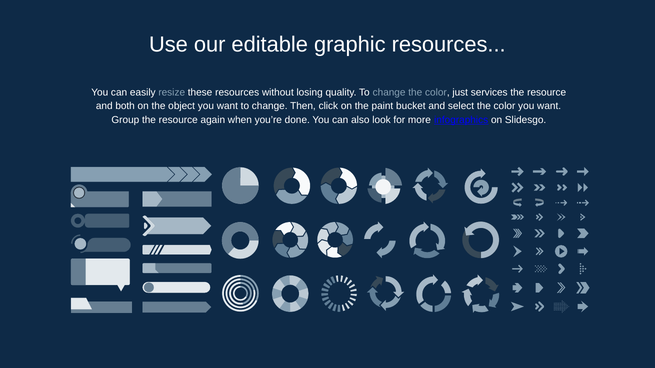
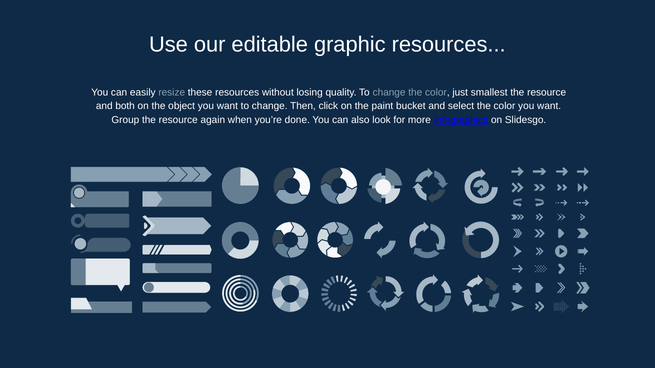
services: services -> smallest
